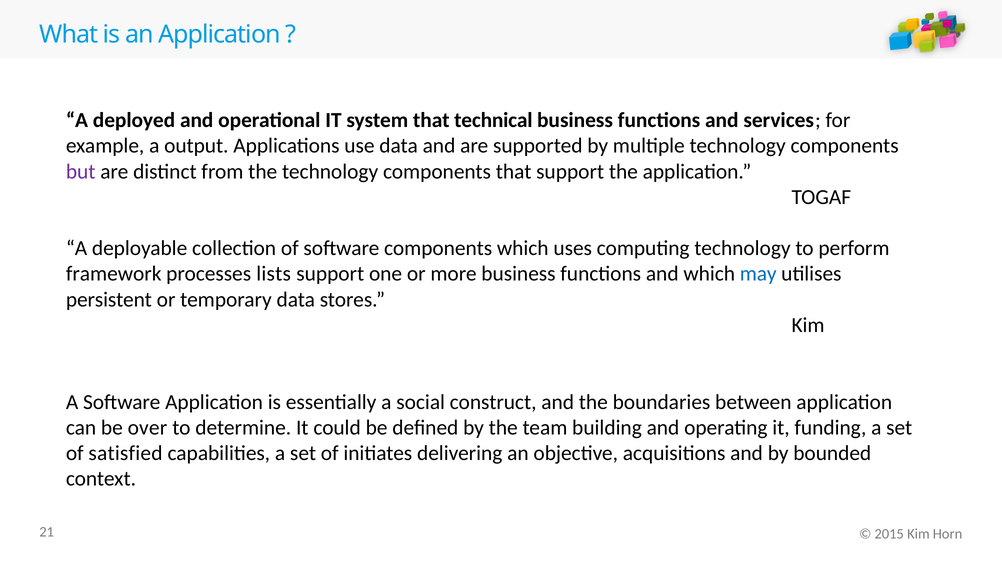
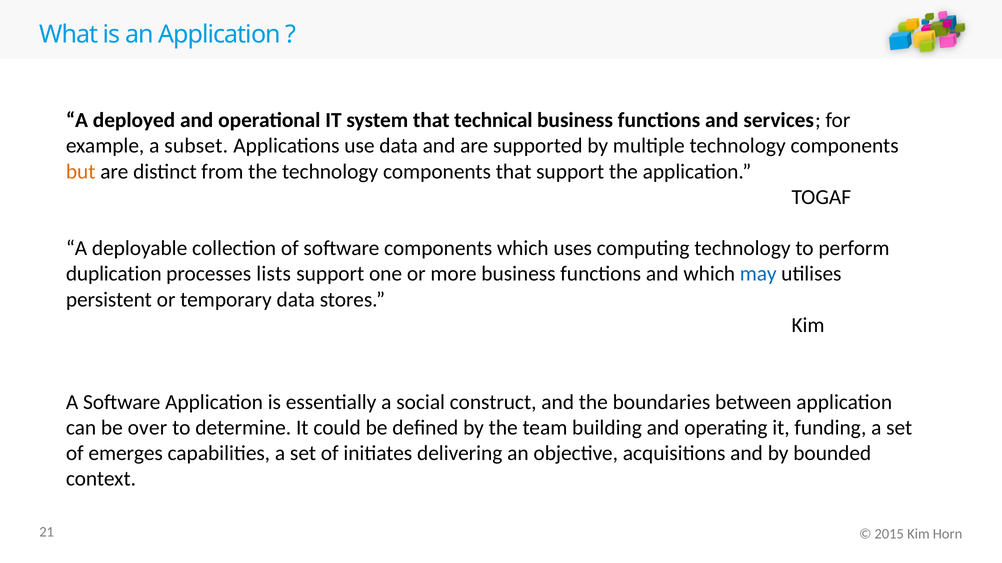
output: output -> subset
but colour: purple -> orange
framework: framework -> duplication
satisfied: satisfied -> emerges
